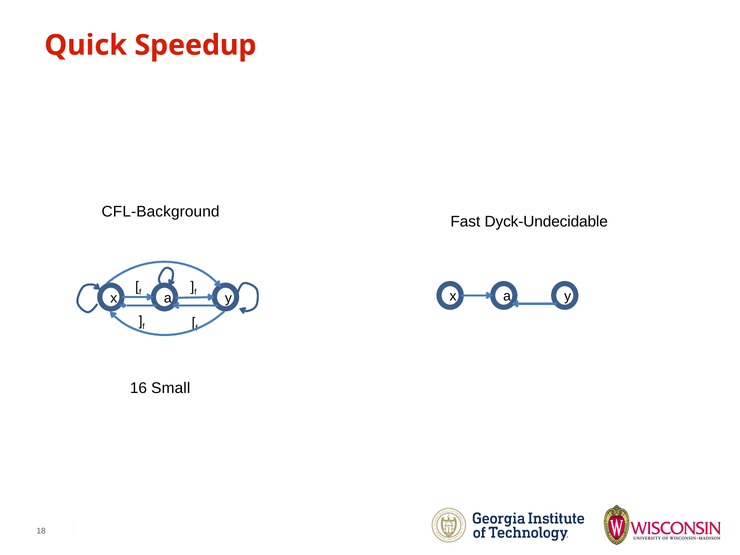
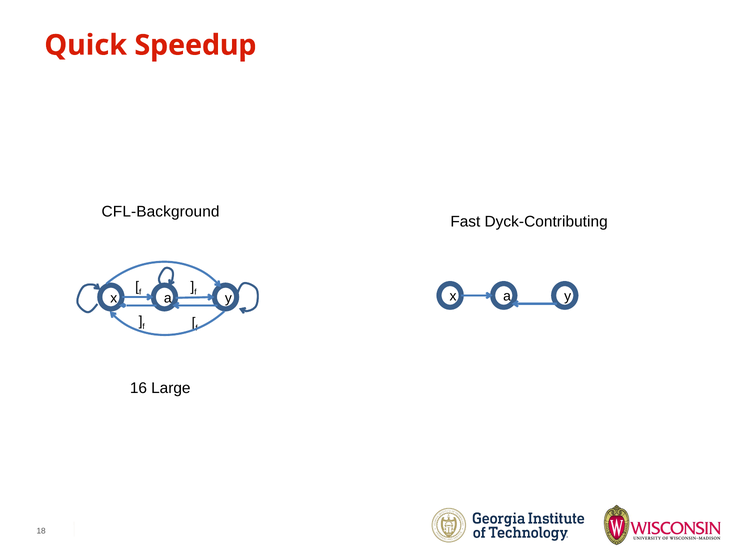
Dyck-Undecidable: Dyck-Undecidable -> Dyck-Contributing
Small: Small -> Large
